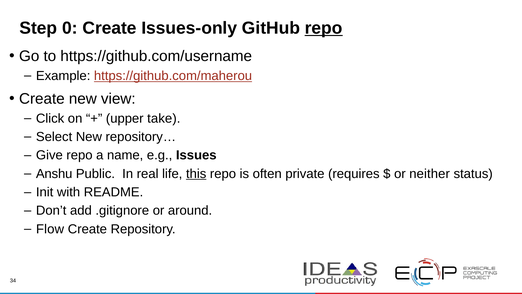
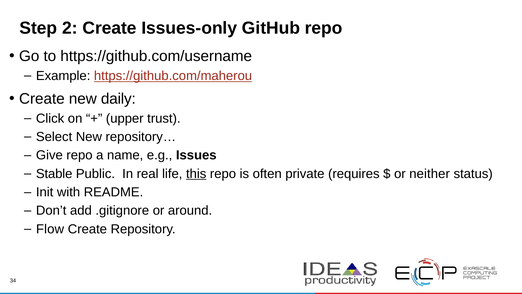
0: 0 -> 2
repo at (324, 28) underline: present -> none
view: view -> daily
take: take -> trust
Anshu: Anshu -> Stable
